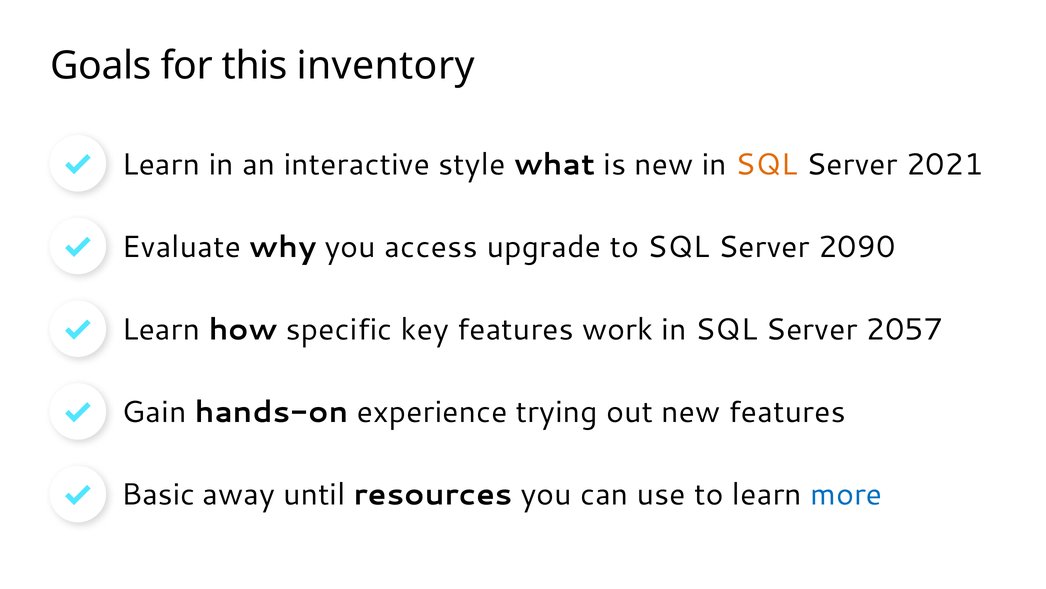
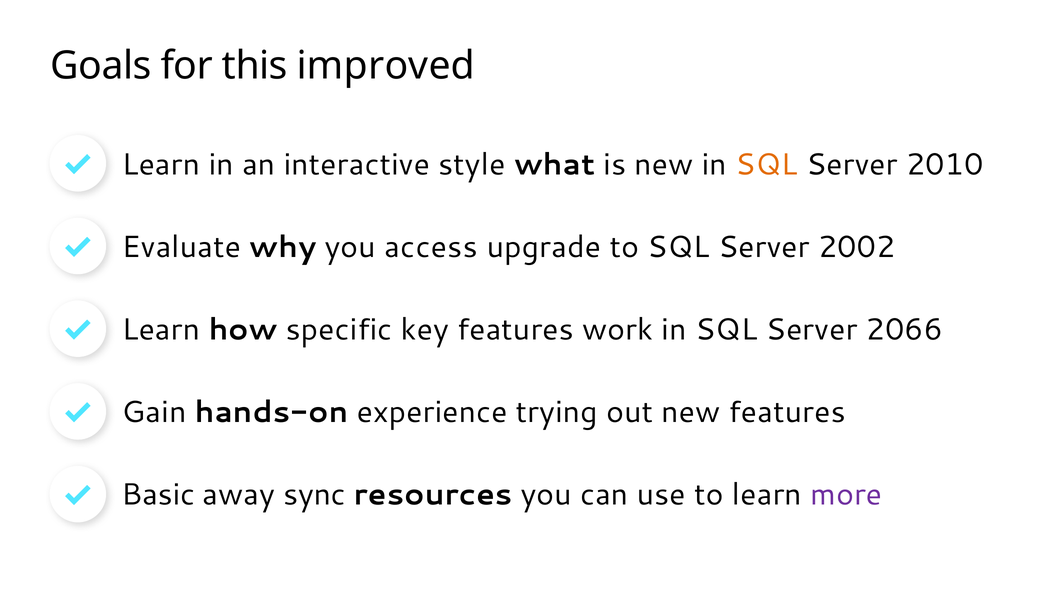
inventory: inventory -> improved
2021: 2021 -> 2010
2090: 2090 -> 2002
2057: 2057 -> 2066
until: until -> sync
more colour: blue -> purple
